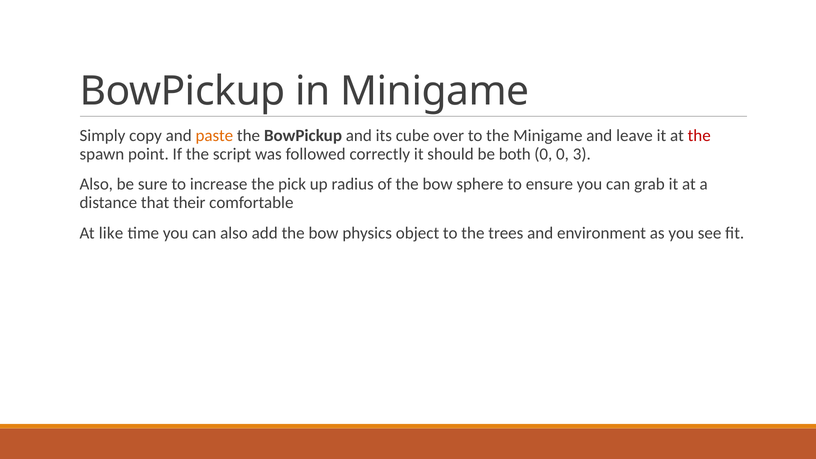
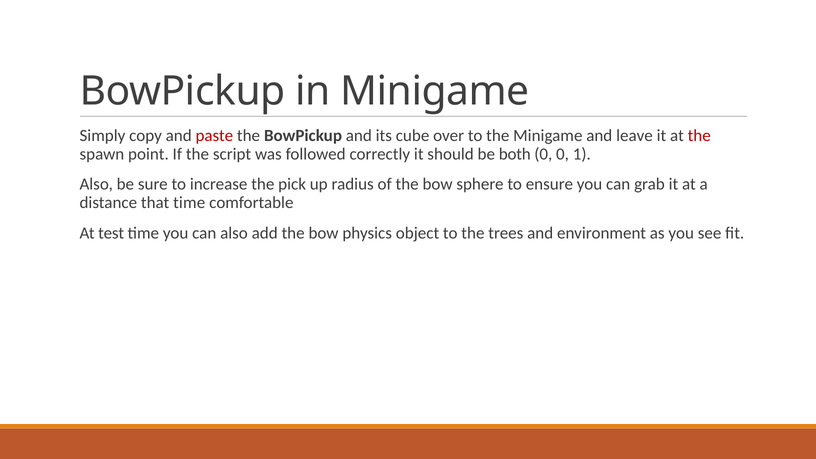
paste colour: orange -> red
3: 3 -> 1
that their: their -> time
like: like -> test
